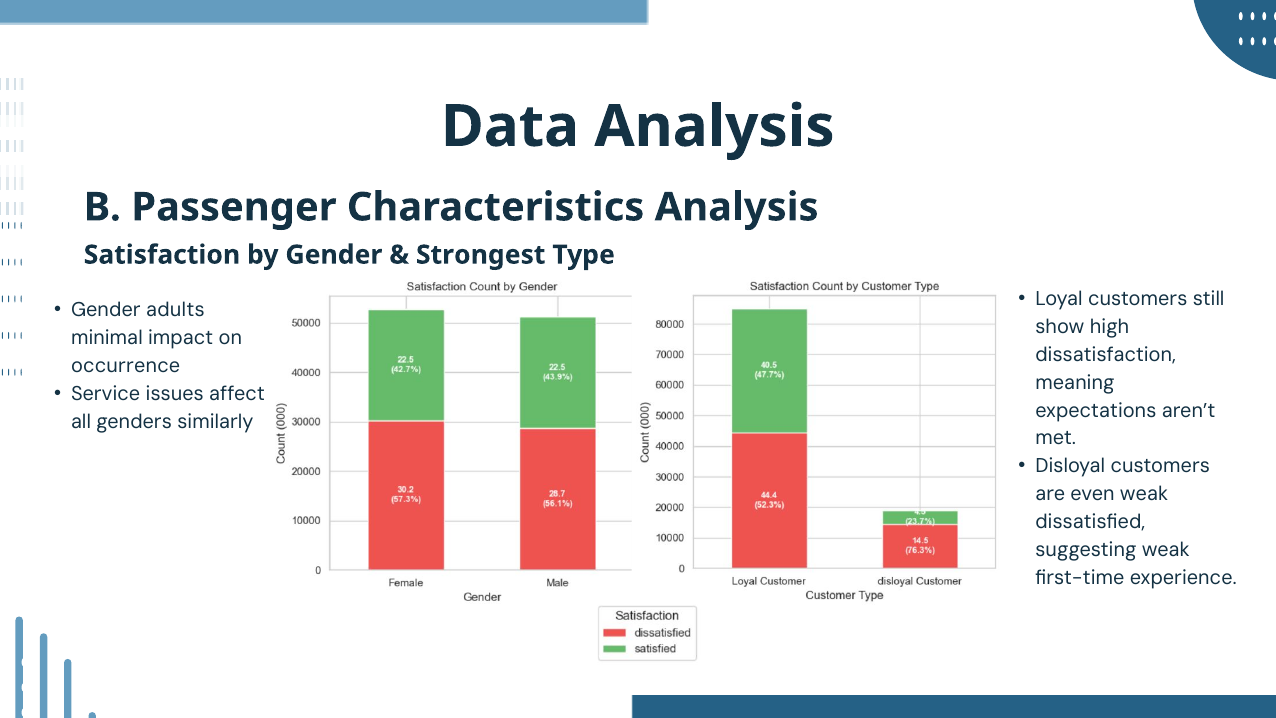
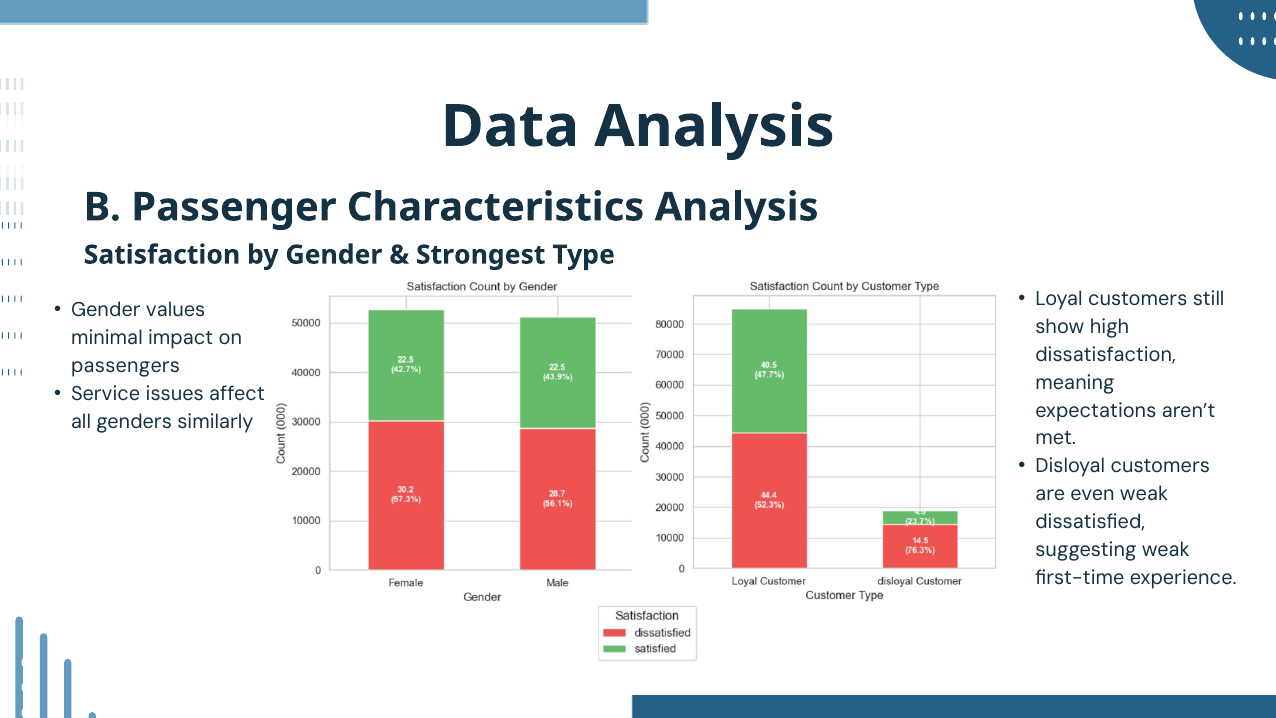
adults: adults -> values
occurrence: occurrence -> passengers
